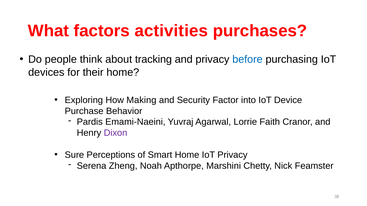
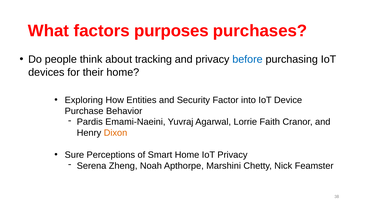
activities: activities -> purposes
Making: Making -> Entities
Dixon colour: purple -> orange
